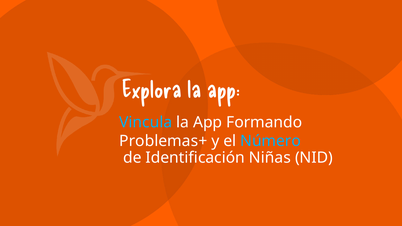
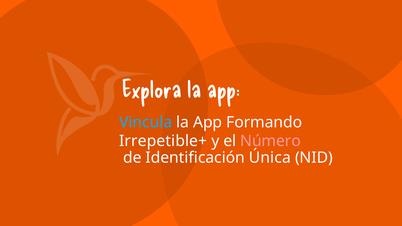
Problemas+: Problemas+ -> Irrepetible+
Número colour: light blue -> pink
Niñas: Niñas -> Única
